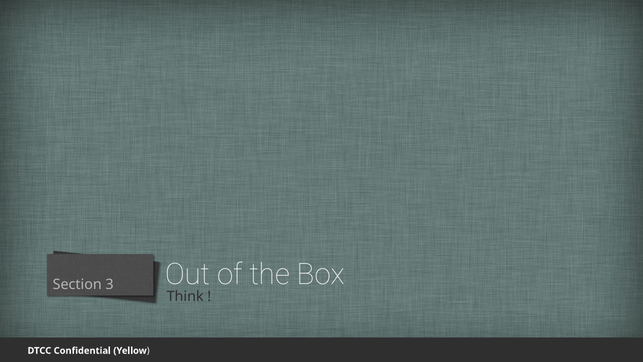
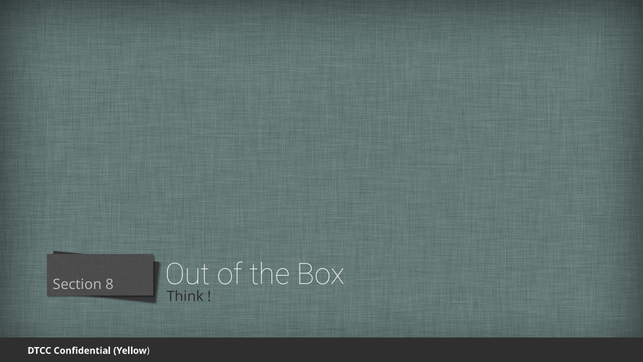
3: 3 -> 8
